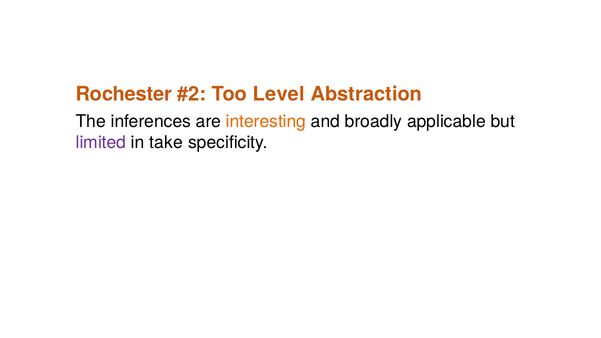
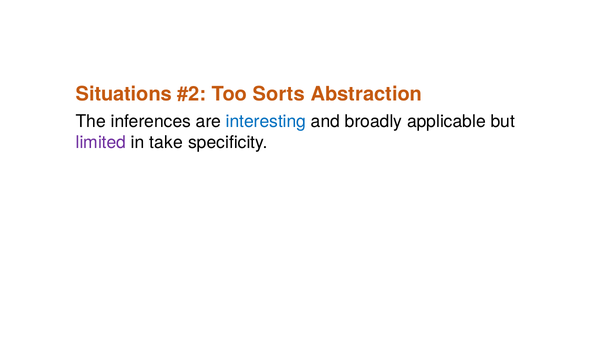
Rochester: Rochester -> Situations
Level: Level -> Sorts
interesting colour: orange -> blue
